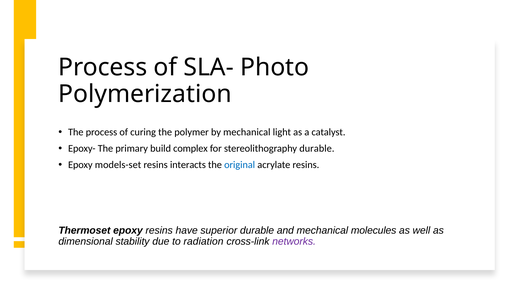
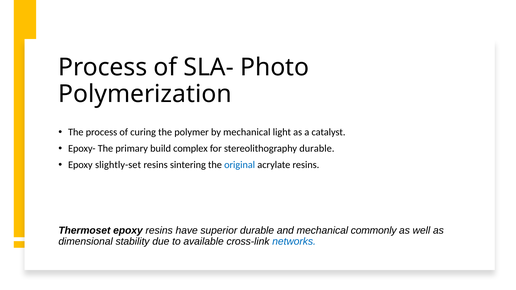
models-set: models-set -> slightly-set
interacts: interacts -> sintering
molecules: molecules -> commonly
radiation: radiation -> available
networks colour: purple -> blue
